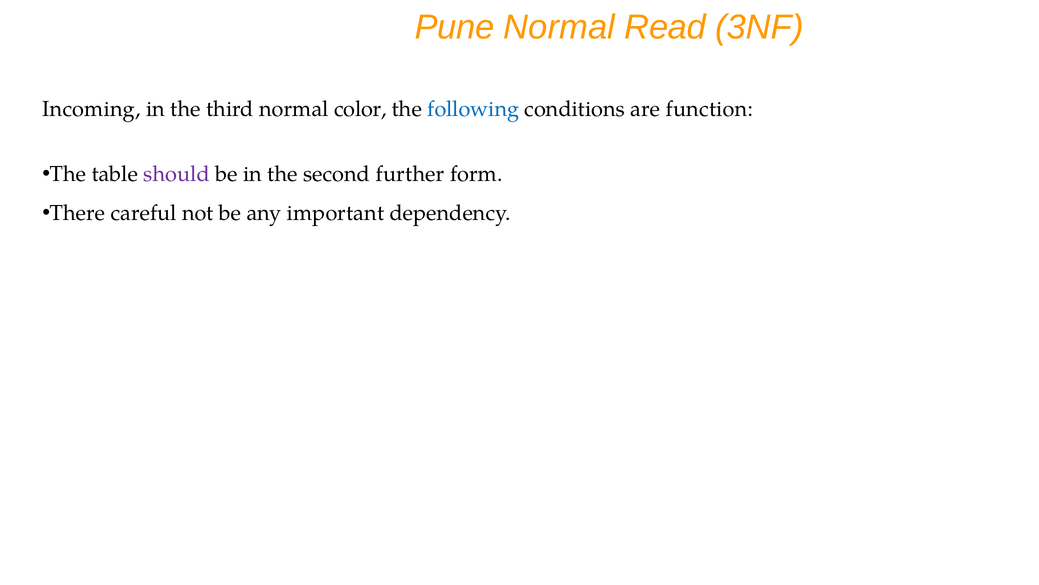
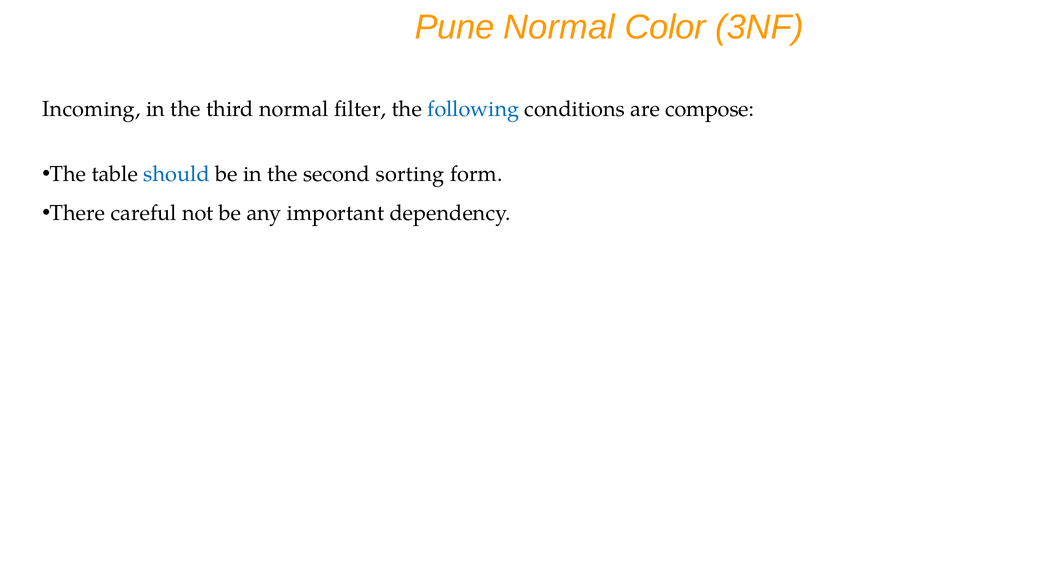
Read: Read -> Color
color: color -> filter
function: function -> compose
should colour: purple -> blue
further: further -> sorting
